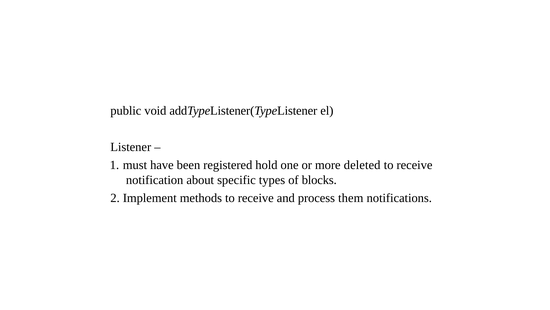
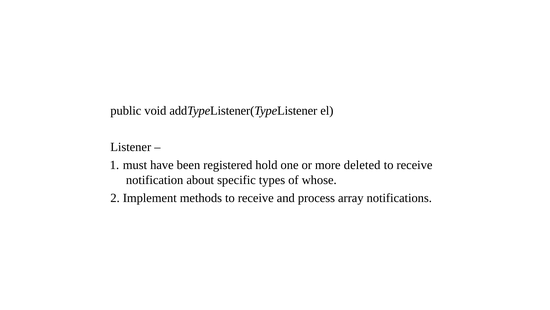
blocks: blocks -> whose
them: them -> array
